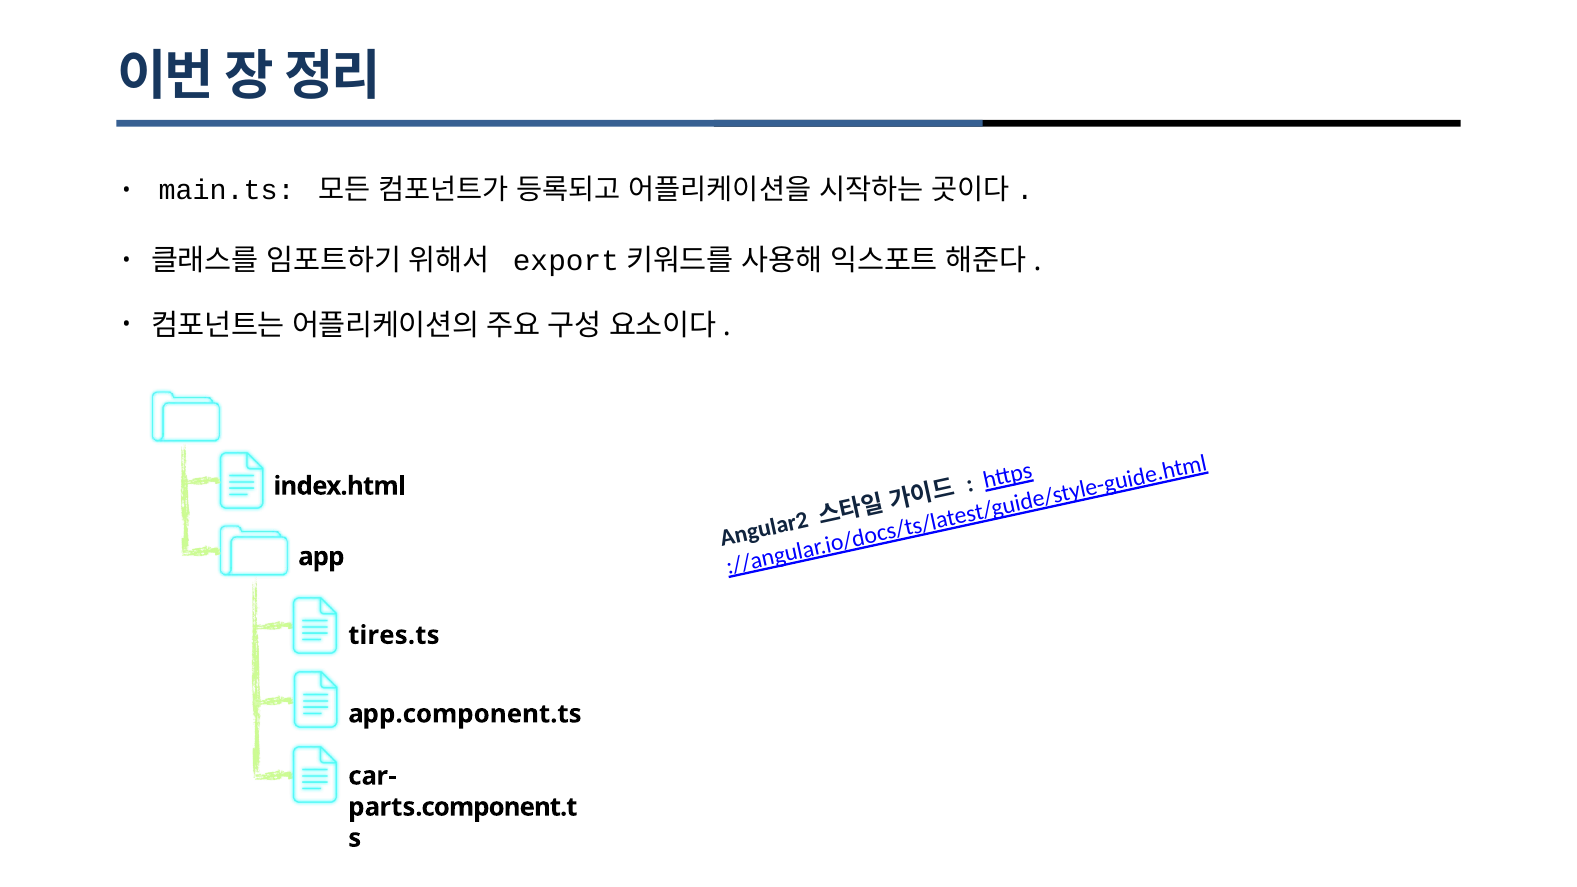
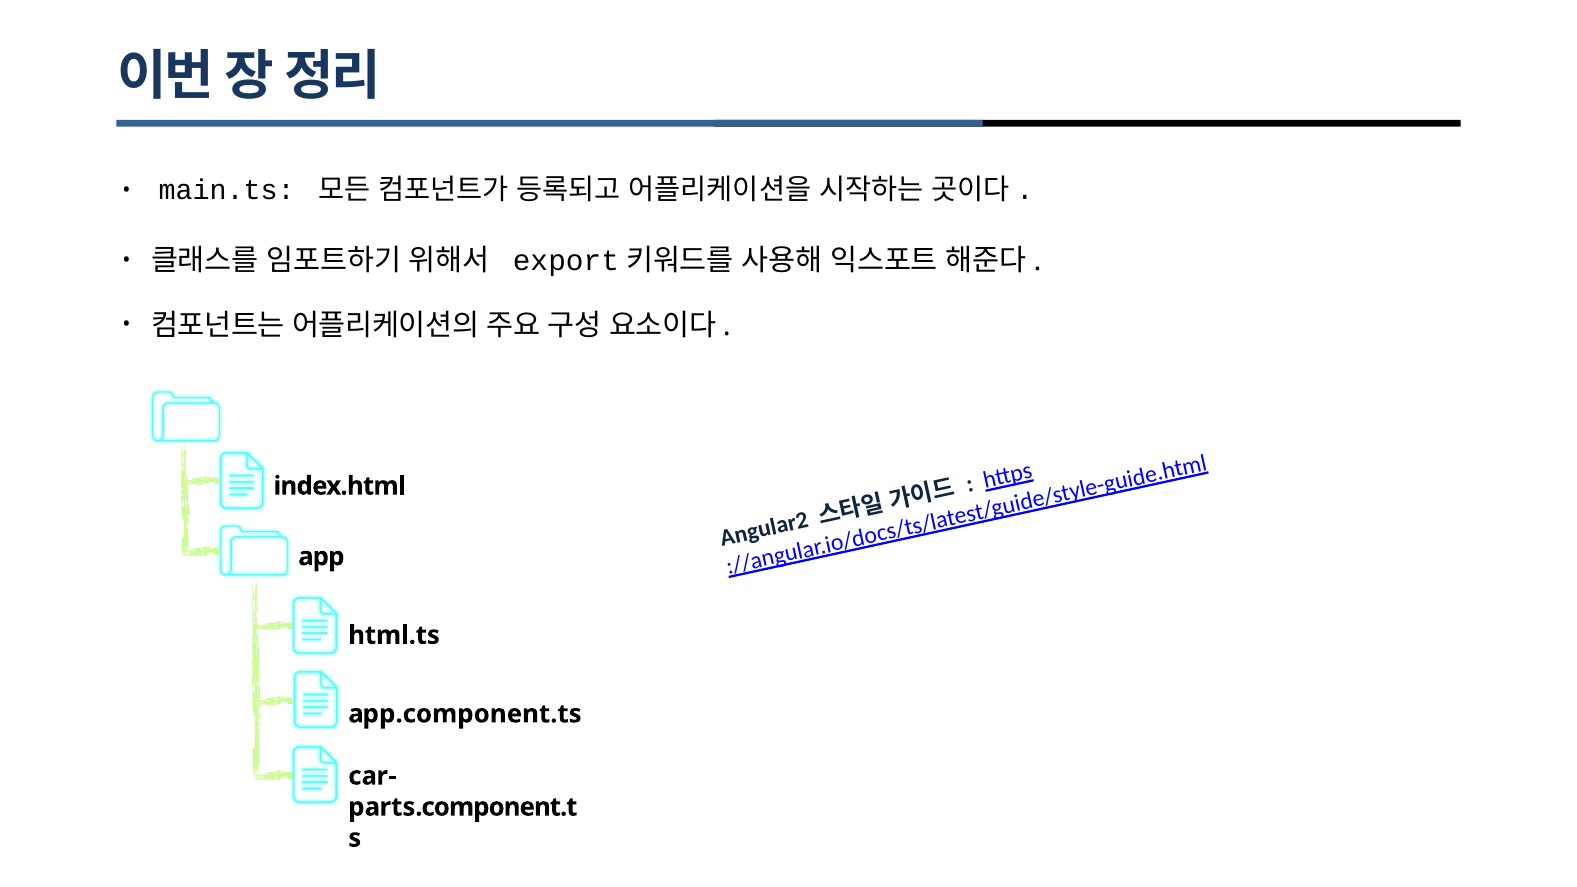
tires.ts: tires.ts -> html.ts
